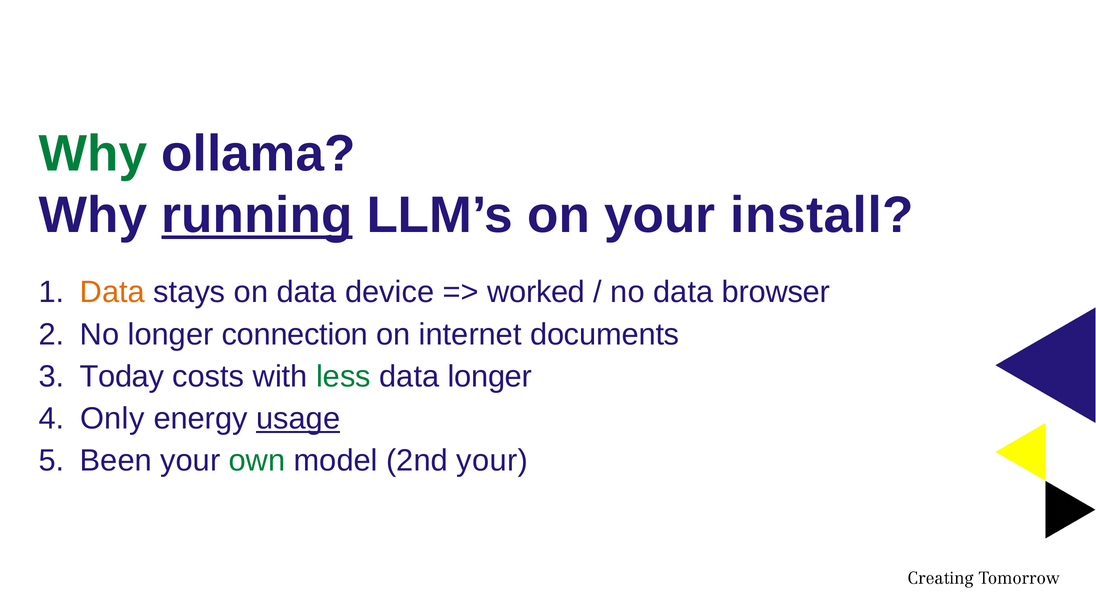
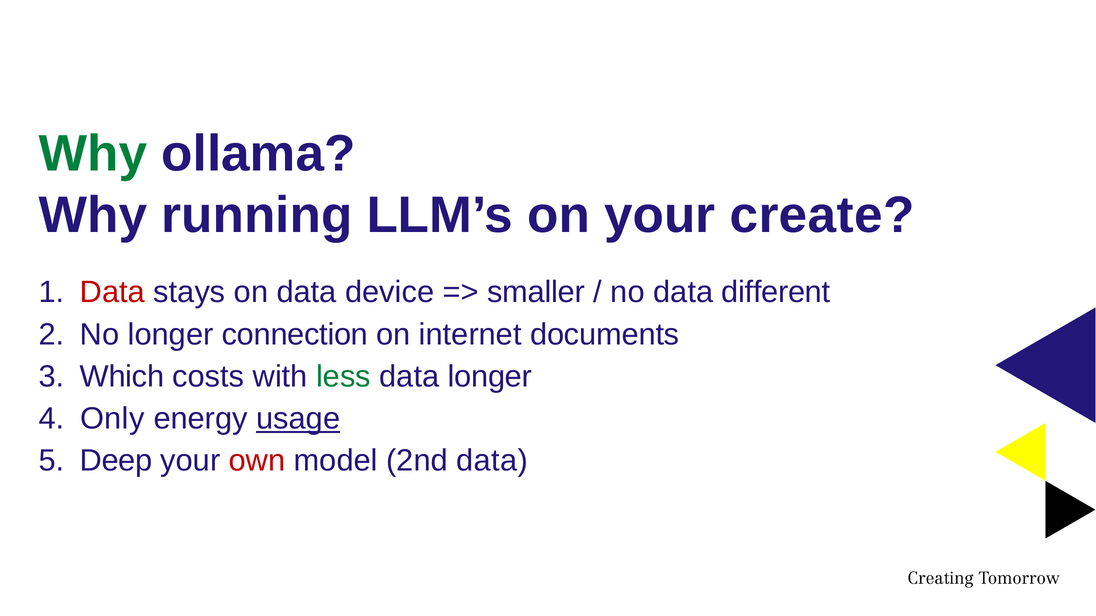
running underline: present -> none
install: install -> create
Data at (112, 293) colour: orange -> red
worked: worked -> smaller
browser: browser -> different
Today: Today -> Which
Been: Been -> Deep
own colour: green -> red
2nd your: your -> data
